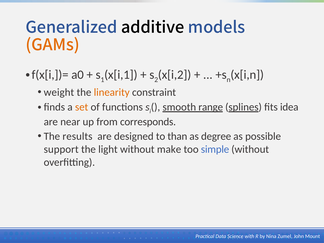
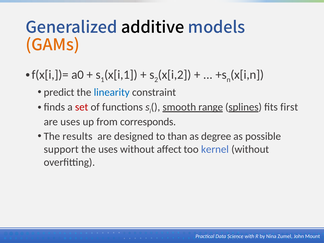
weight: weight -> predict
linearity colour: orange -> blue
set colour: orange -> red
idea: idea -> first
are near: near -> uses
the light: light -> uses
make: make -> affect
simple: simple -> kernel
